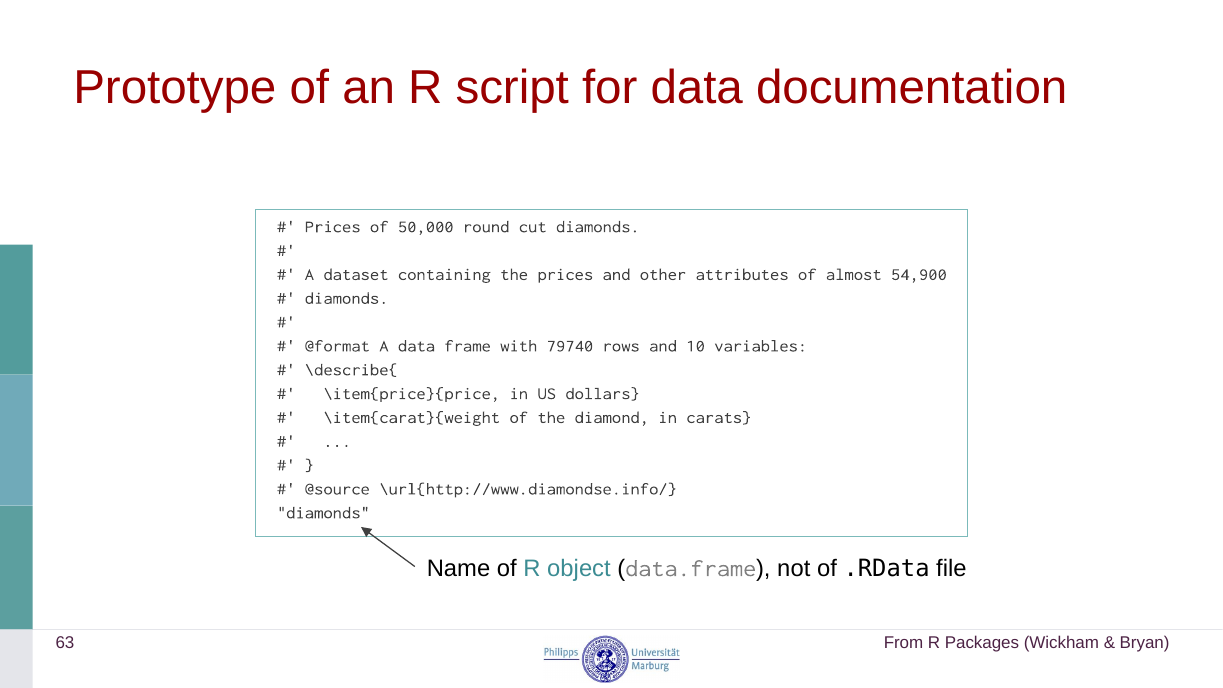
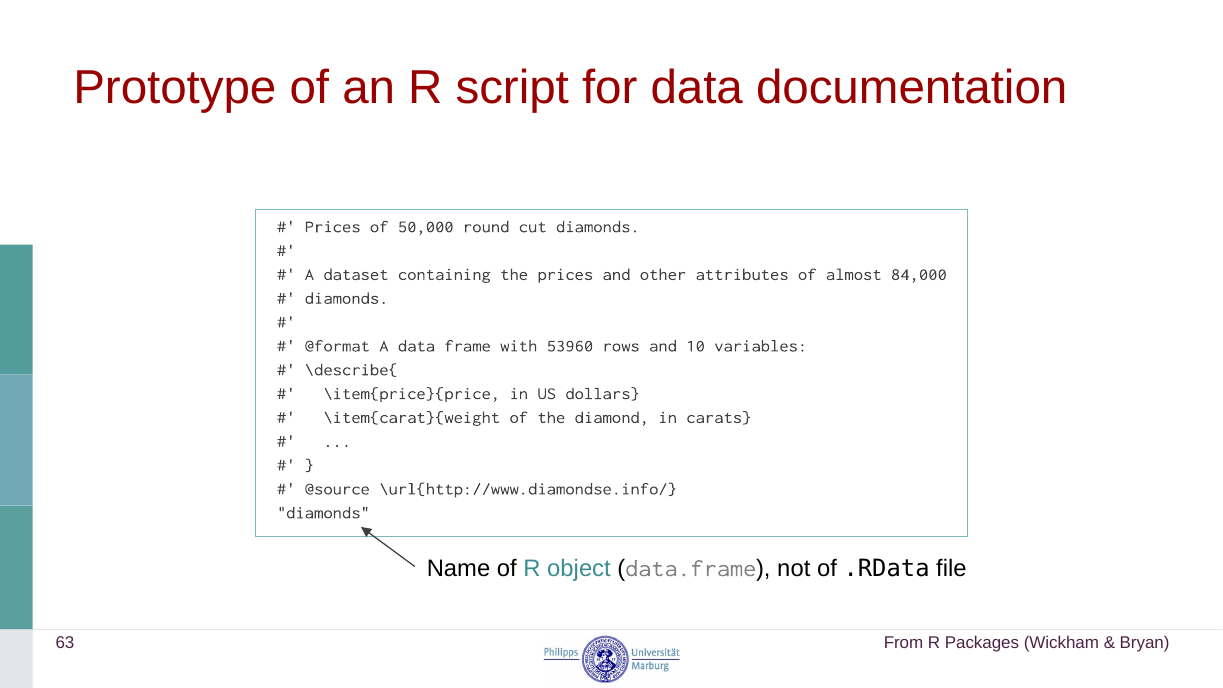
54,900: 54,900 -> 84,000
79740: 79740 -> 53960
